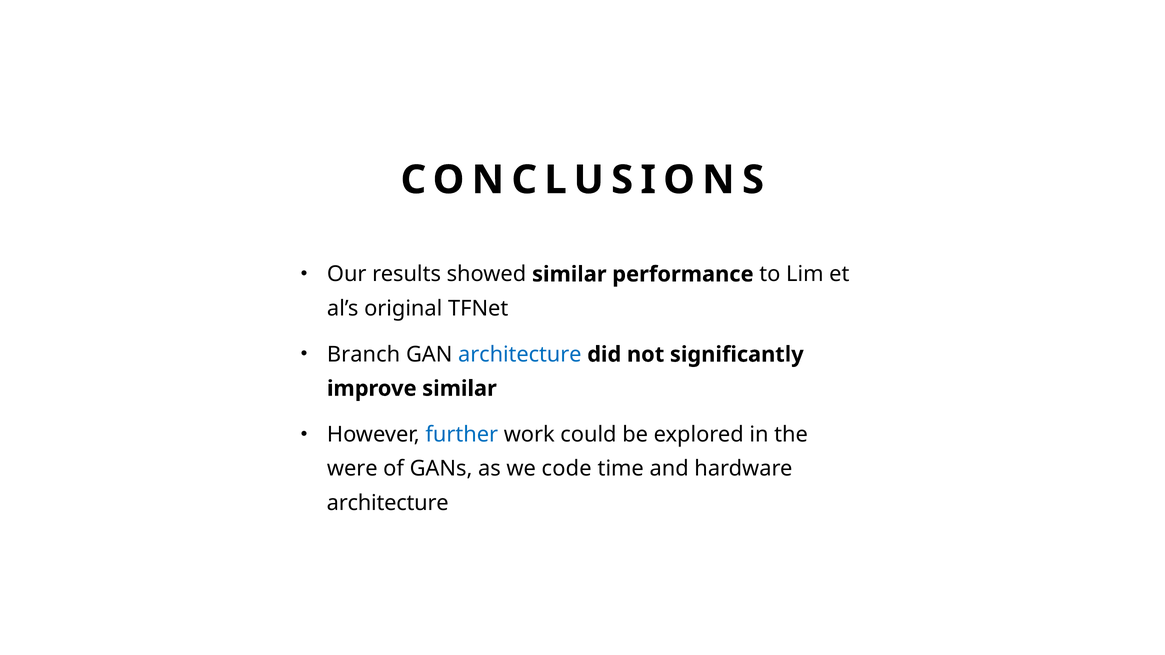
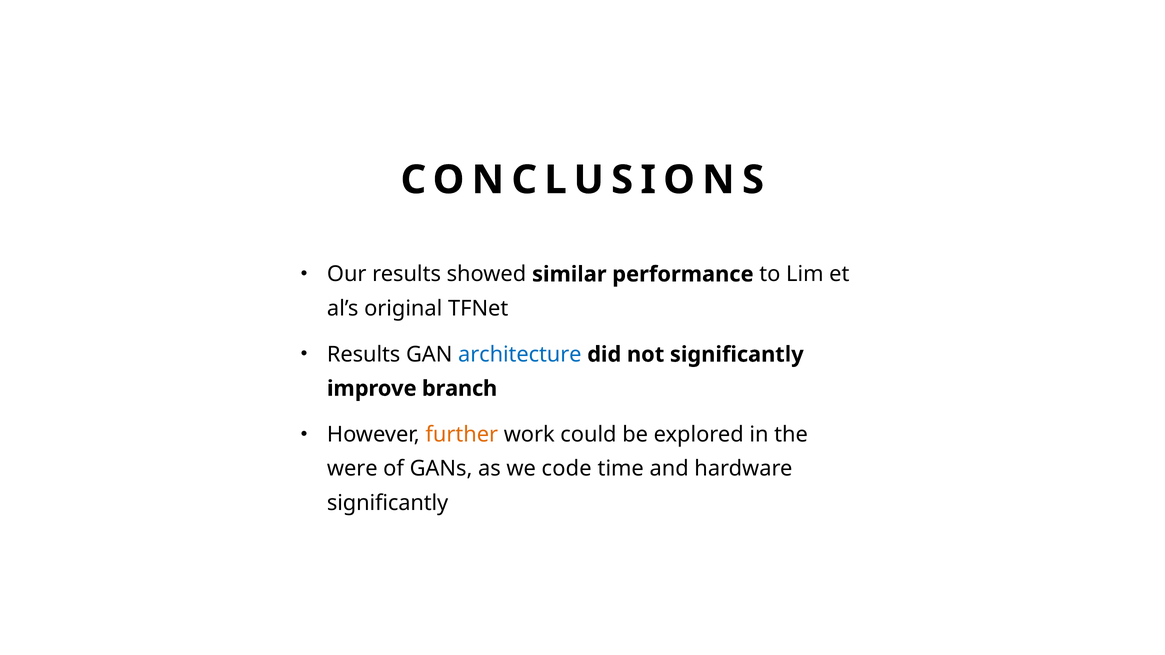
Branch at (364, 355): Branch -> Results
improve similar: similar -> branch
further colour: blue -> orange
architecture at (388, 503): architecture -> significantly
